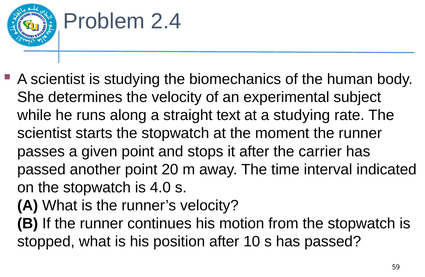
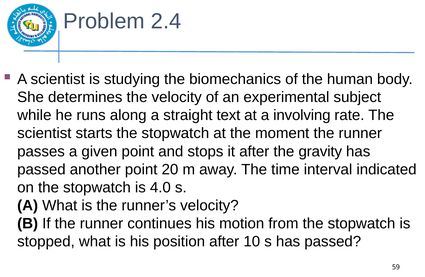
a studying: studying -> involving
carrier: carrier -> gravity
